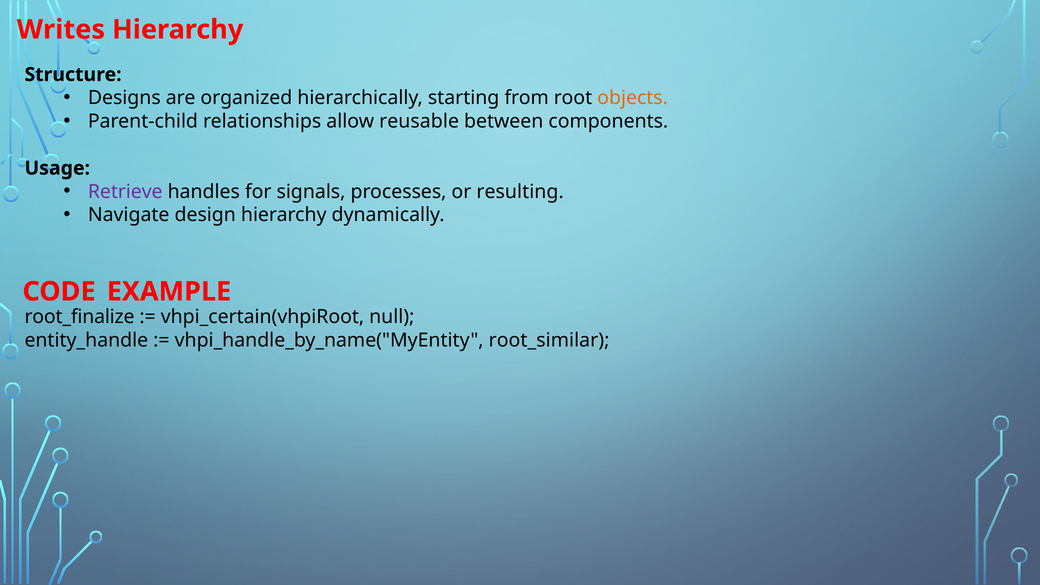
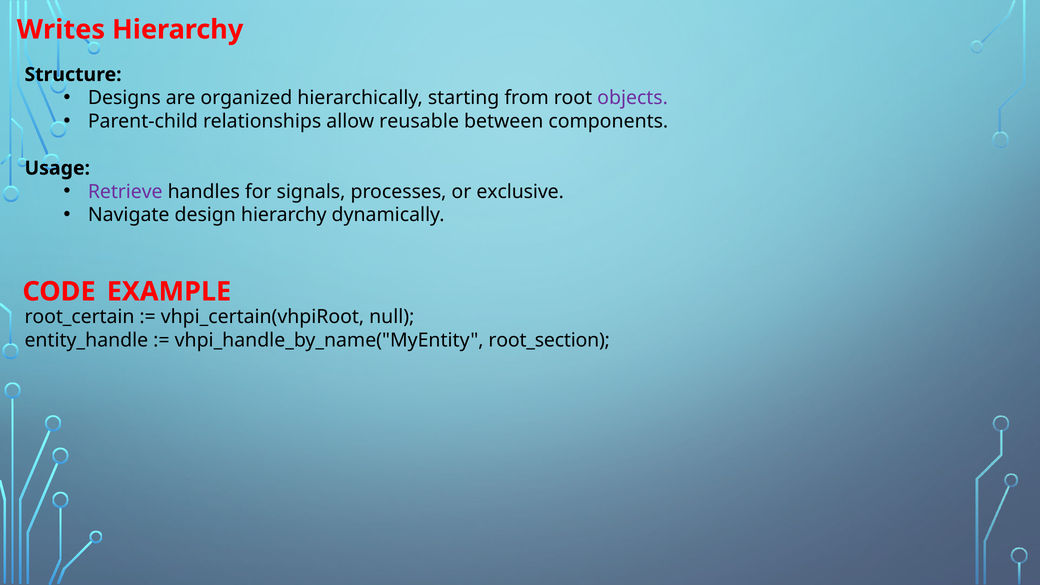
objects colour: orange -> purple
resulting: resulting -> exclusive
root_finalize: root_finalize -> root_certain
root_similar: root_similar -> root_section
